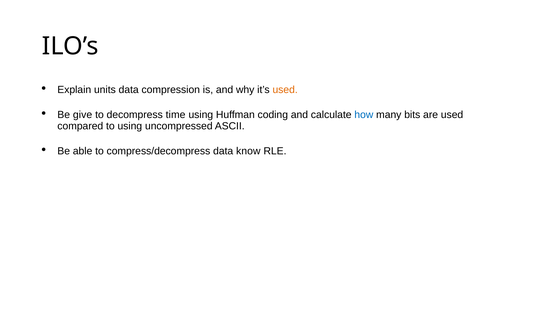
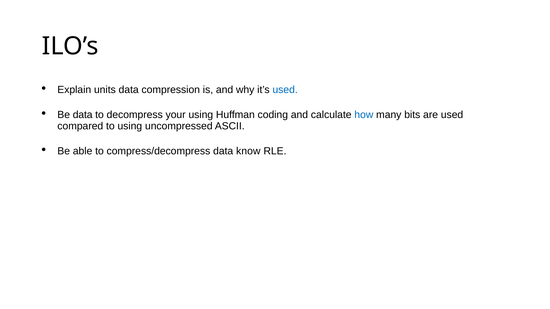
used at (285, 90) colour: orange -> blue
Be give: give -> data
time: time -> your
